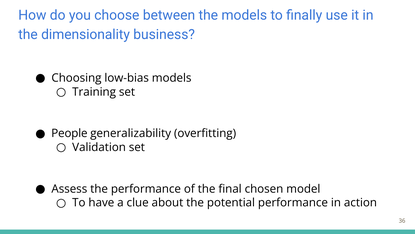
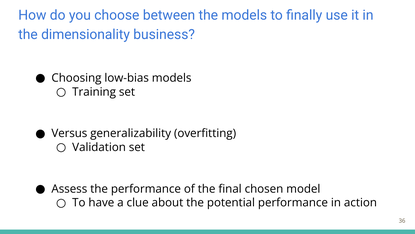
People: People -> Versus
